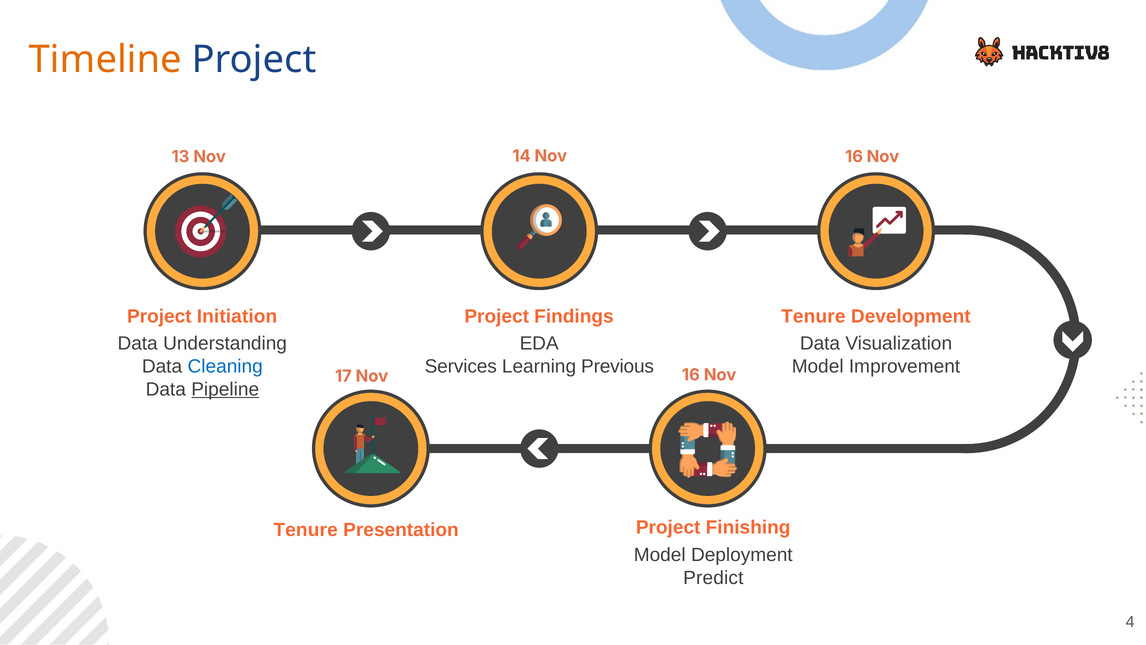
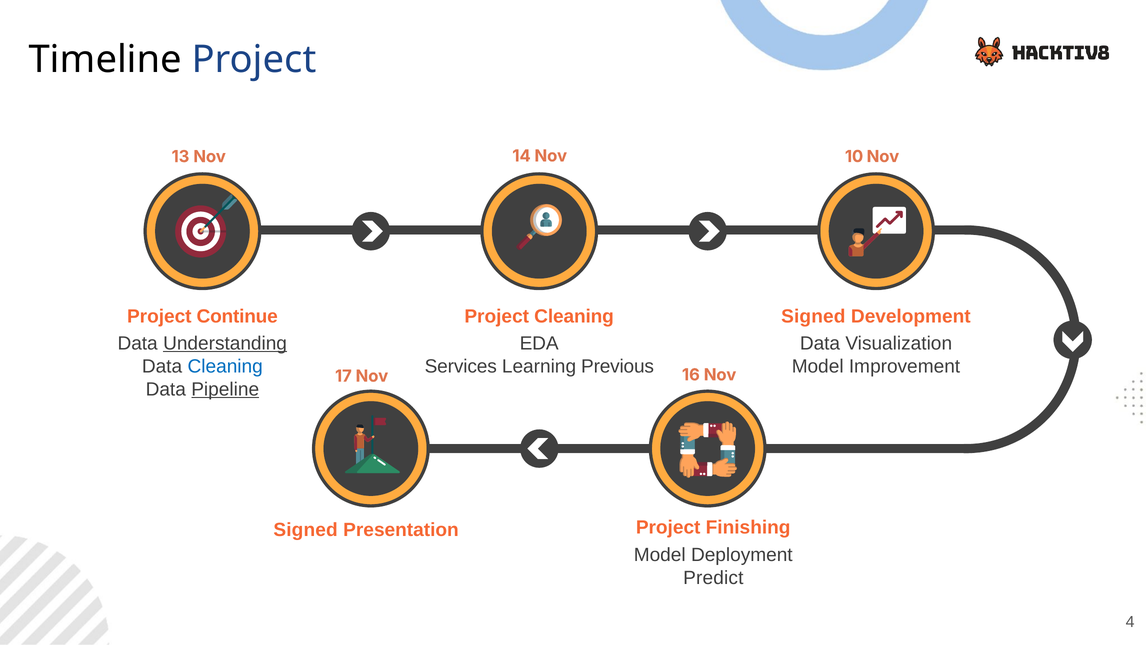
Timeline colour: orange -> black
14 Nov 16: 16 -> 10
Initiation: Initiation -> Continue
Project Findings: Findings -> Cleaning
Tenure at (813, 316): Tenure -> Signed
Understanding underline: none -> present
Tenure at (306, 529): Tenure -> Signed
